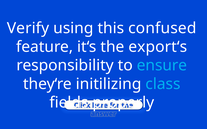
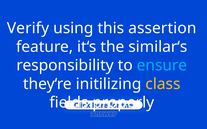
confused: confused -> assertion
export‘s: export‘s -> similar‘s
class colour: light blue -> yellow
